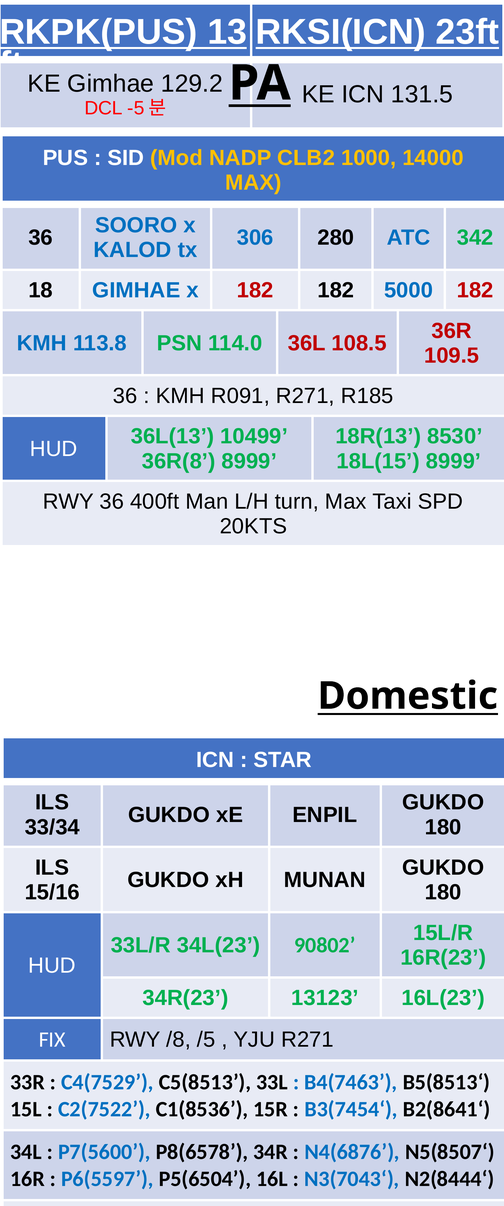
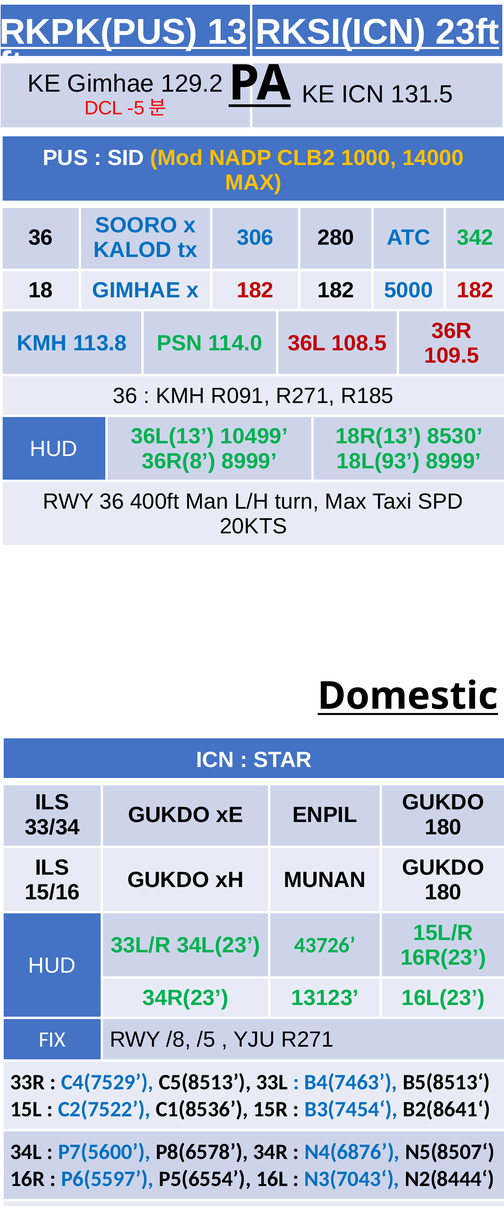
18L(15: 18L(15 -> 18L(93
90802: 90802 -> 43726
P5(6504: P5(6504 -> P5(6554
